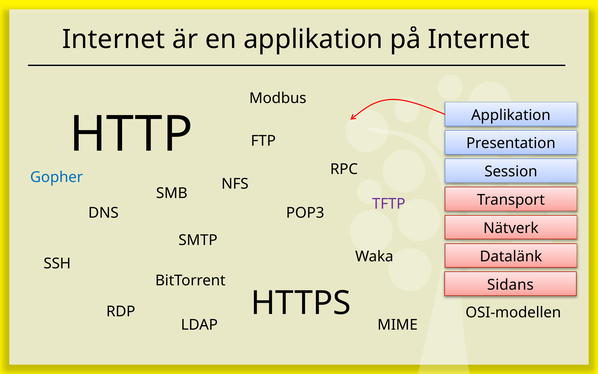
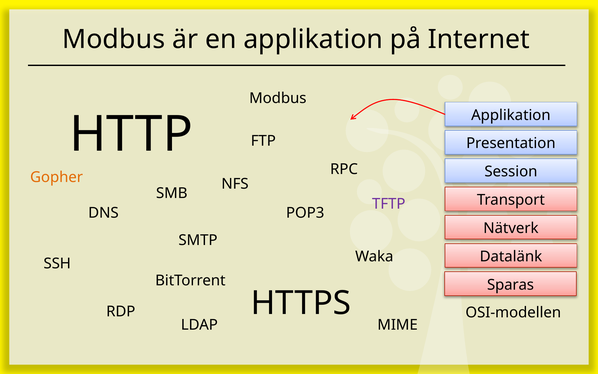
Internet at (114, 39): Internet -> Modbus
Gopher colour: blue -> orange
Sidans: Sidans -> Sparas
